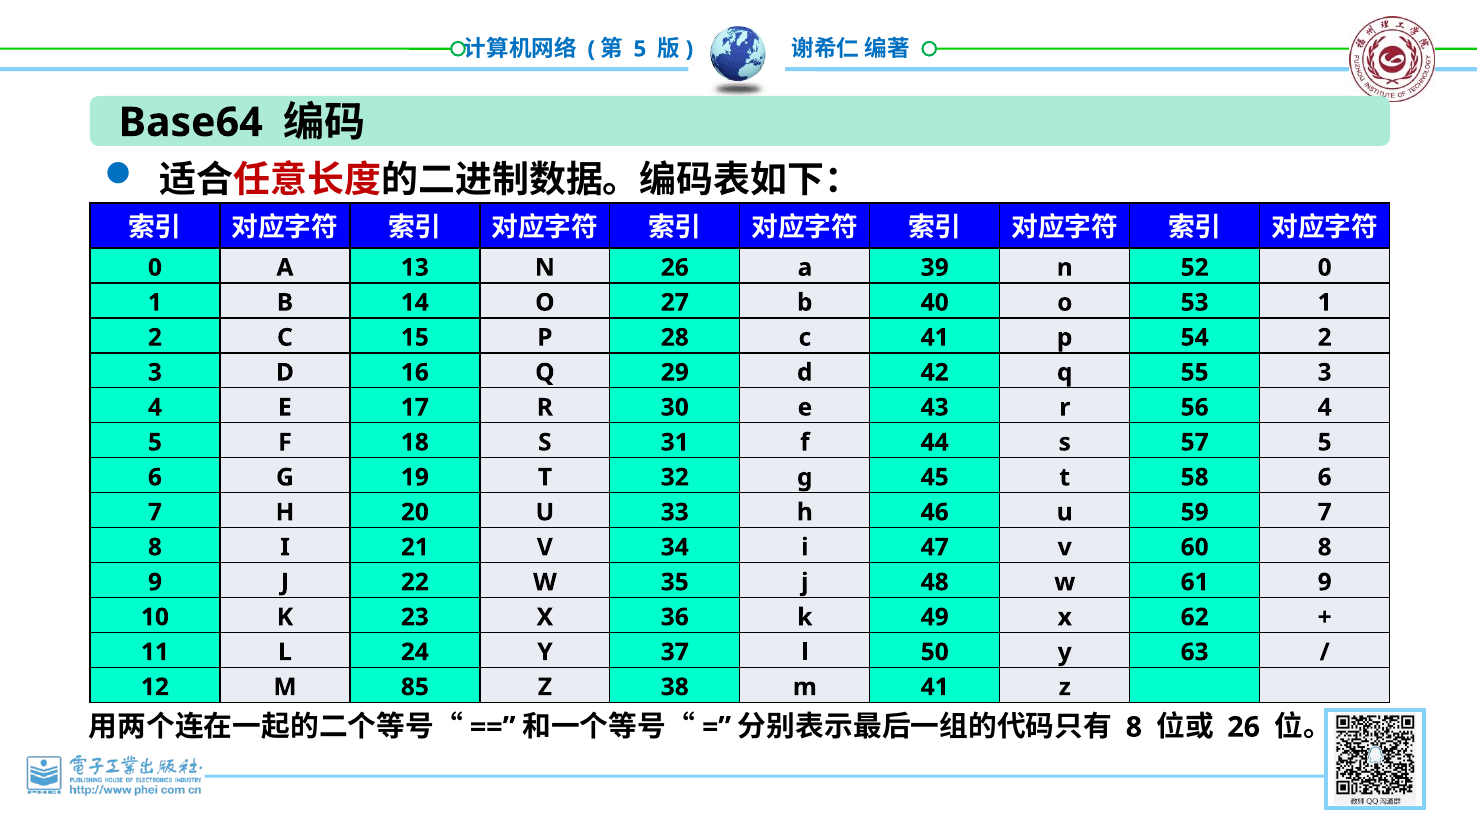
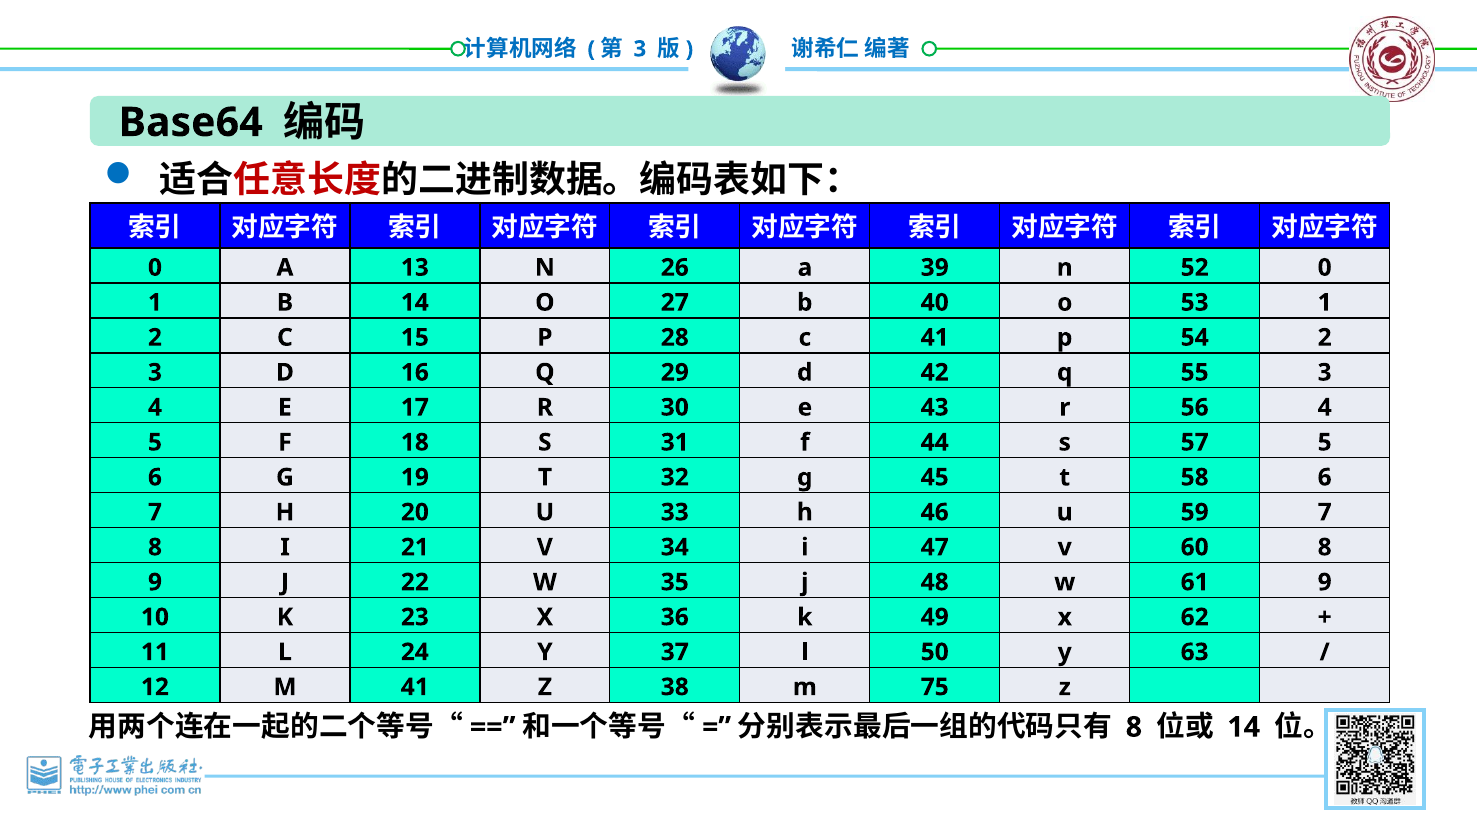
5 at (640, 49): 5 -> 3
M 85: 85 -> 41
m 41: 41 -> 75
26 at (1244, 727): 26 -> 14
